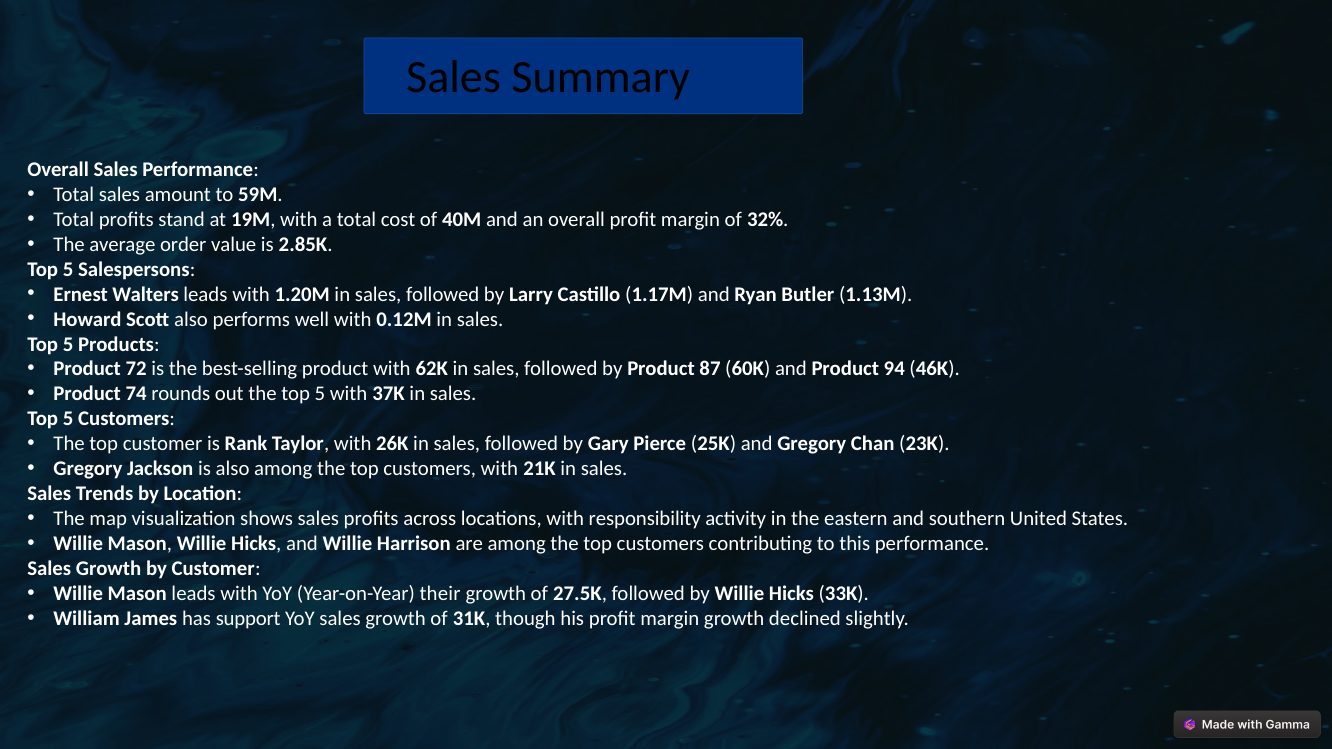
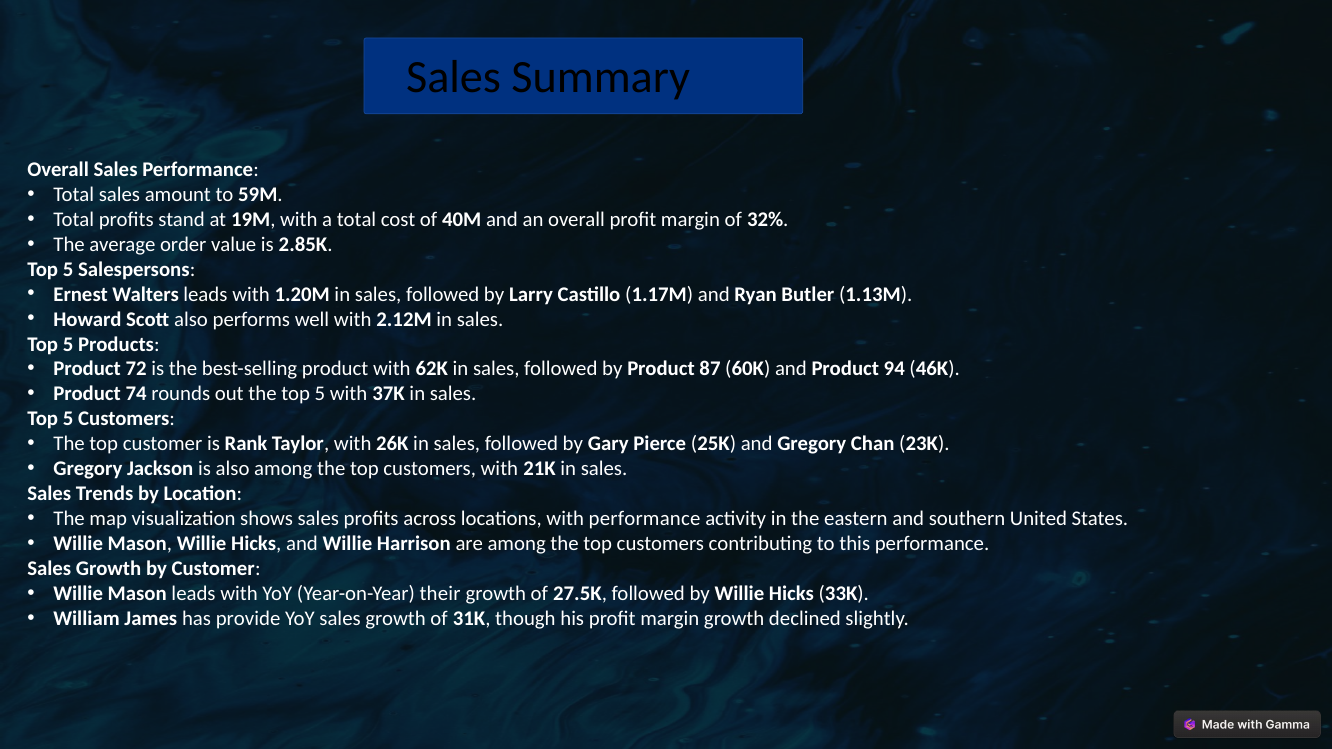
0.12M: 0.12M -> 2.12M
with responsibility: responsibility -> performance
support: support -> provide
